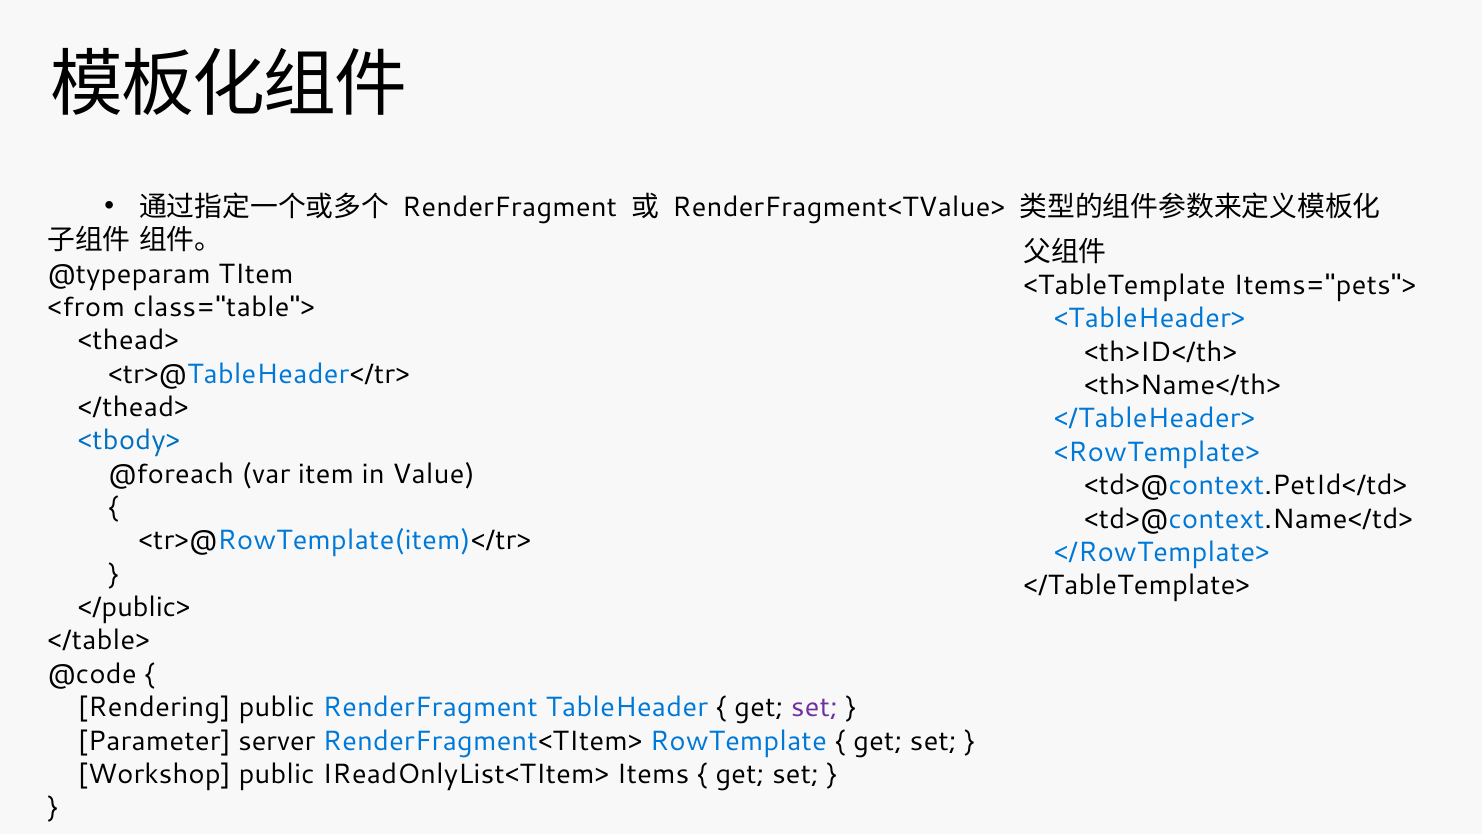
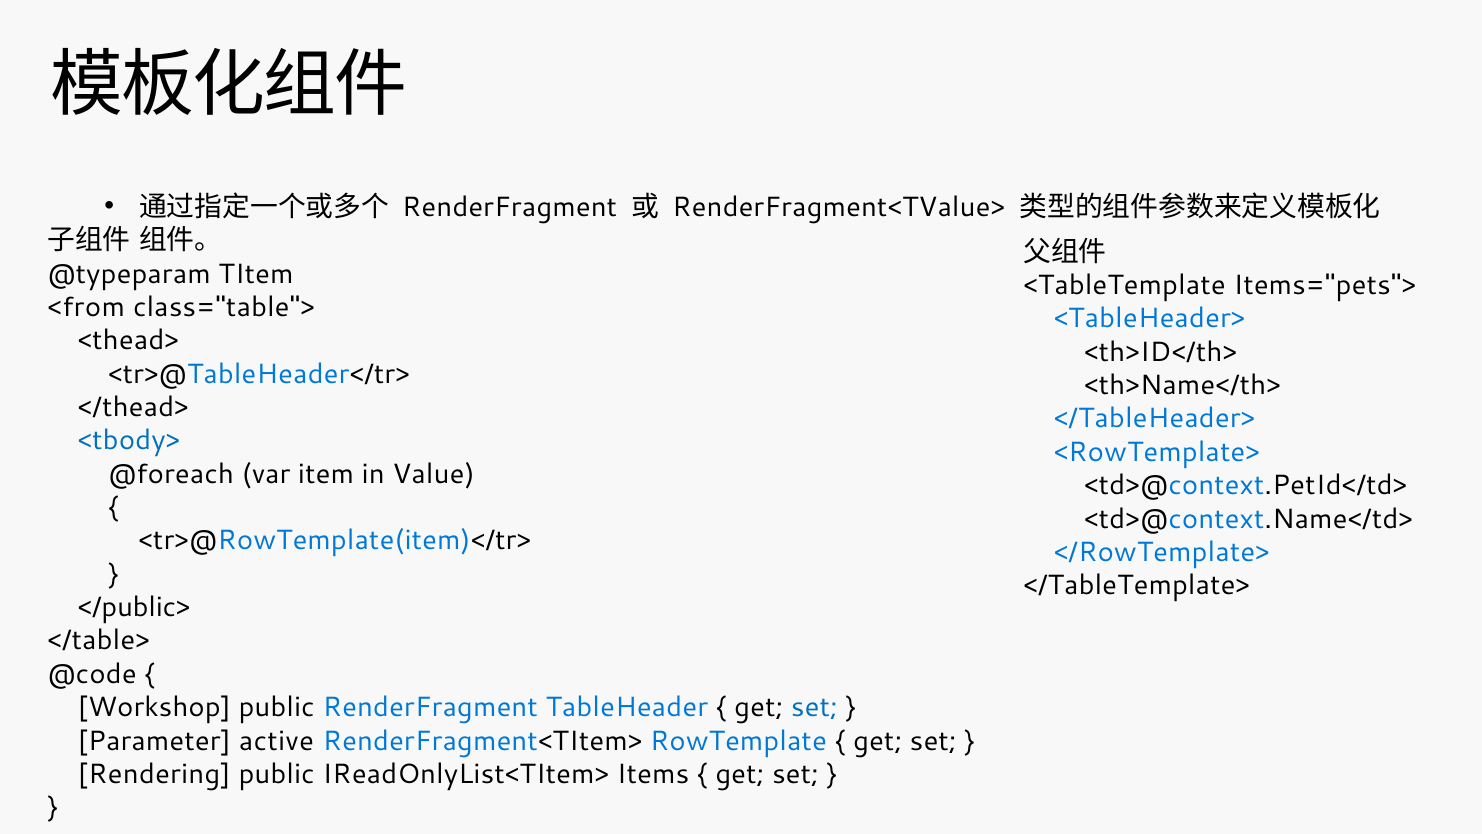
Rendering: Rendering -> Workshop
set at (814, 707) colour: purple -> blue
server: server -> active
Workshop: Workshop -> Rendering
